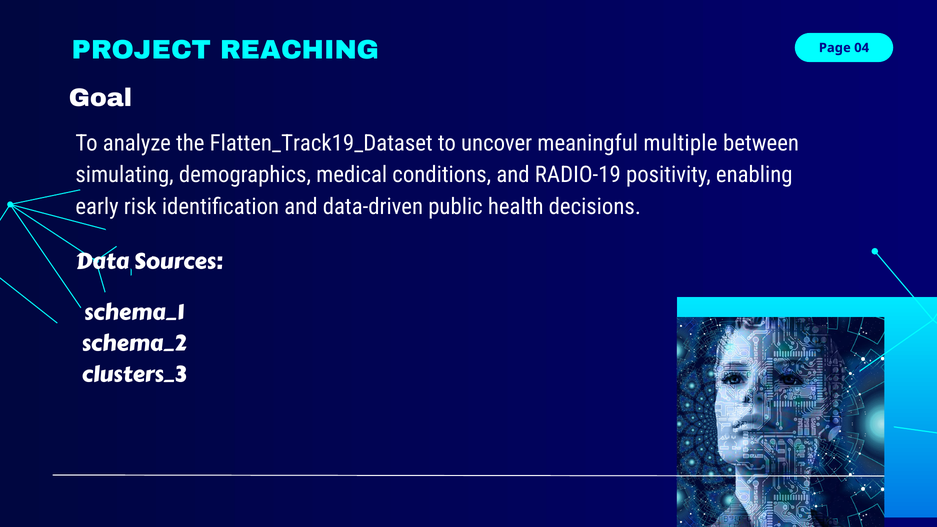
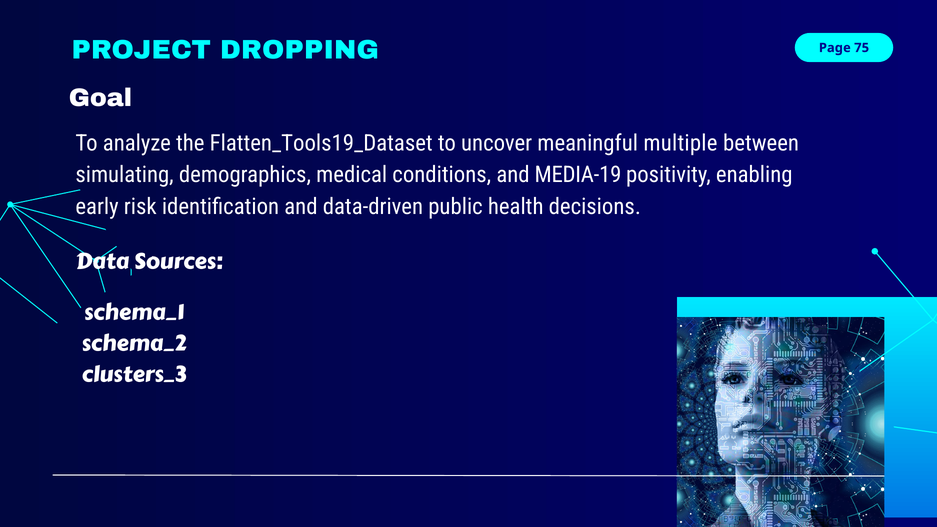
REACHING: REACHING -> DROPPING
04: 04 -> 75
Flatten_Track19_Dataset: Flatten_Track19_Dataset -> Flatten_Tools19_Dataset
RADIO-19: RADIO-19 -> MEDIA-19
